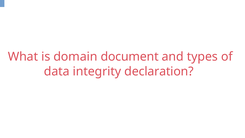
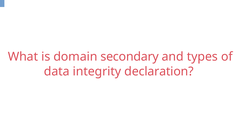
document: document -> secondary
